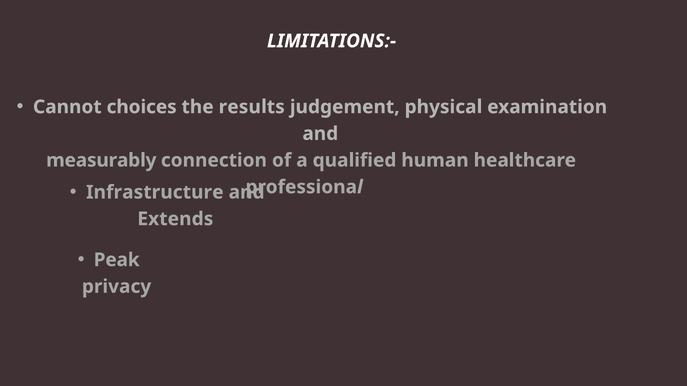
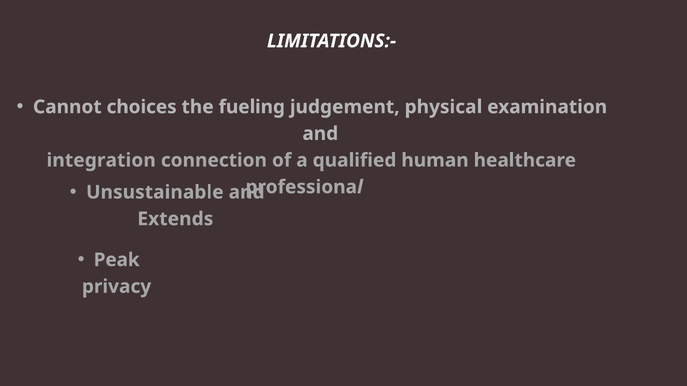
results: results -> fueling
measurably: measurably -> integration
Infrastructure: Infrastructure -> Unsustainable
